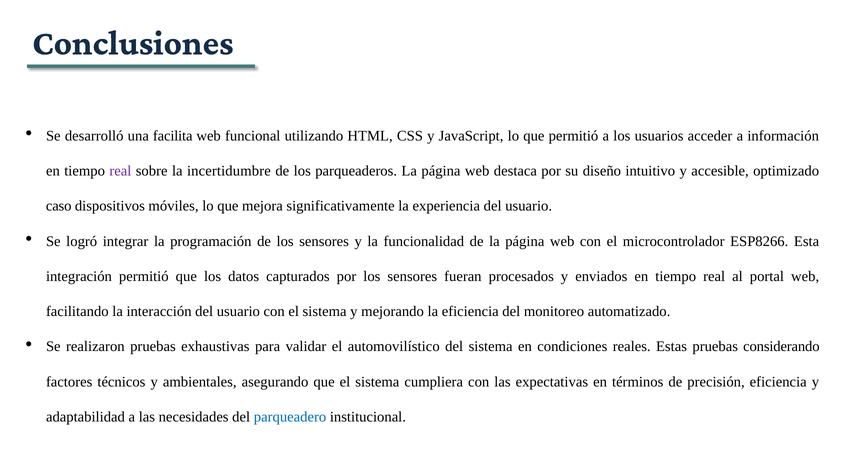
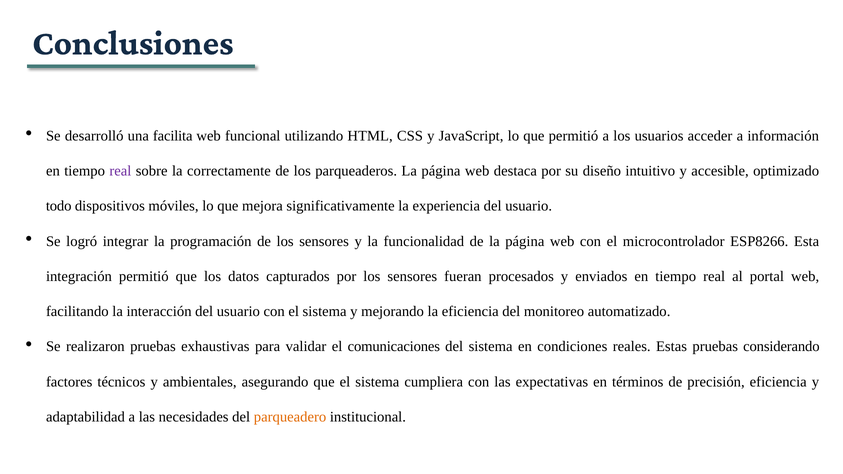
incertidumbre: incertidumbre -> correctamente
caso: caso -> todo
automovilístico: automovilístico -> comunicaciones
parqueadero colour: blue -> orange
